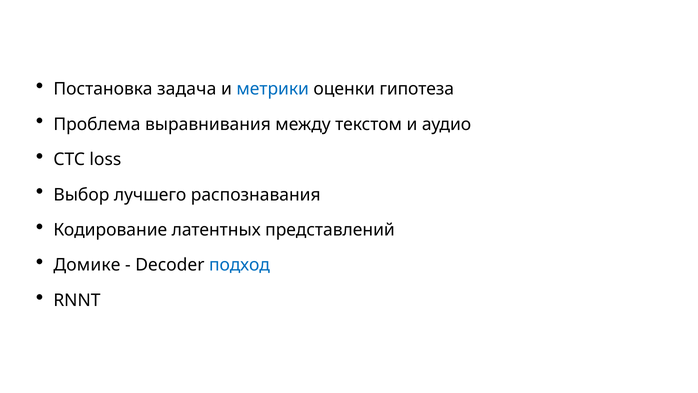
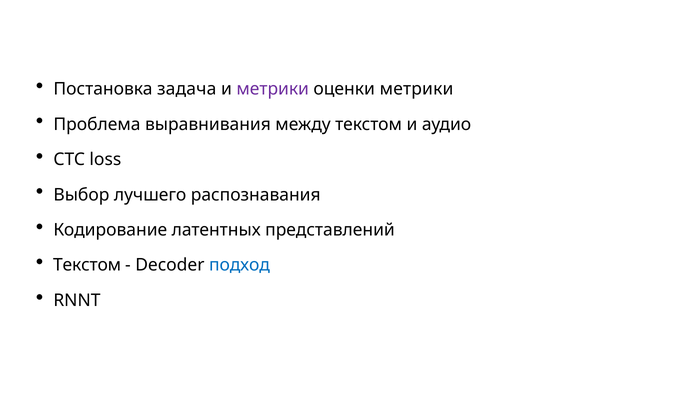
метрики at (273, 89) colour: blue -> purple
оценки гипотеза: гипотеза -> метрики
Домике at (87, 265): Домике -> Текстом
